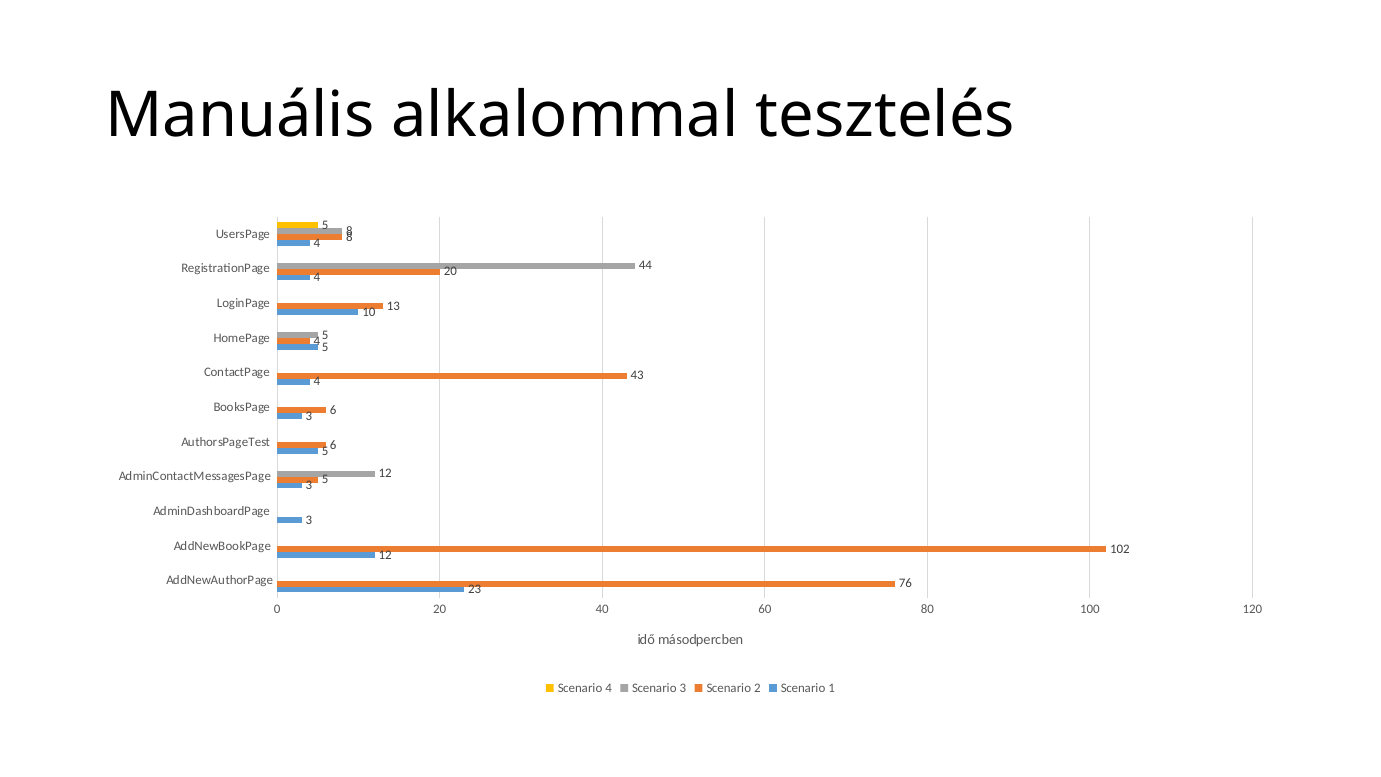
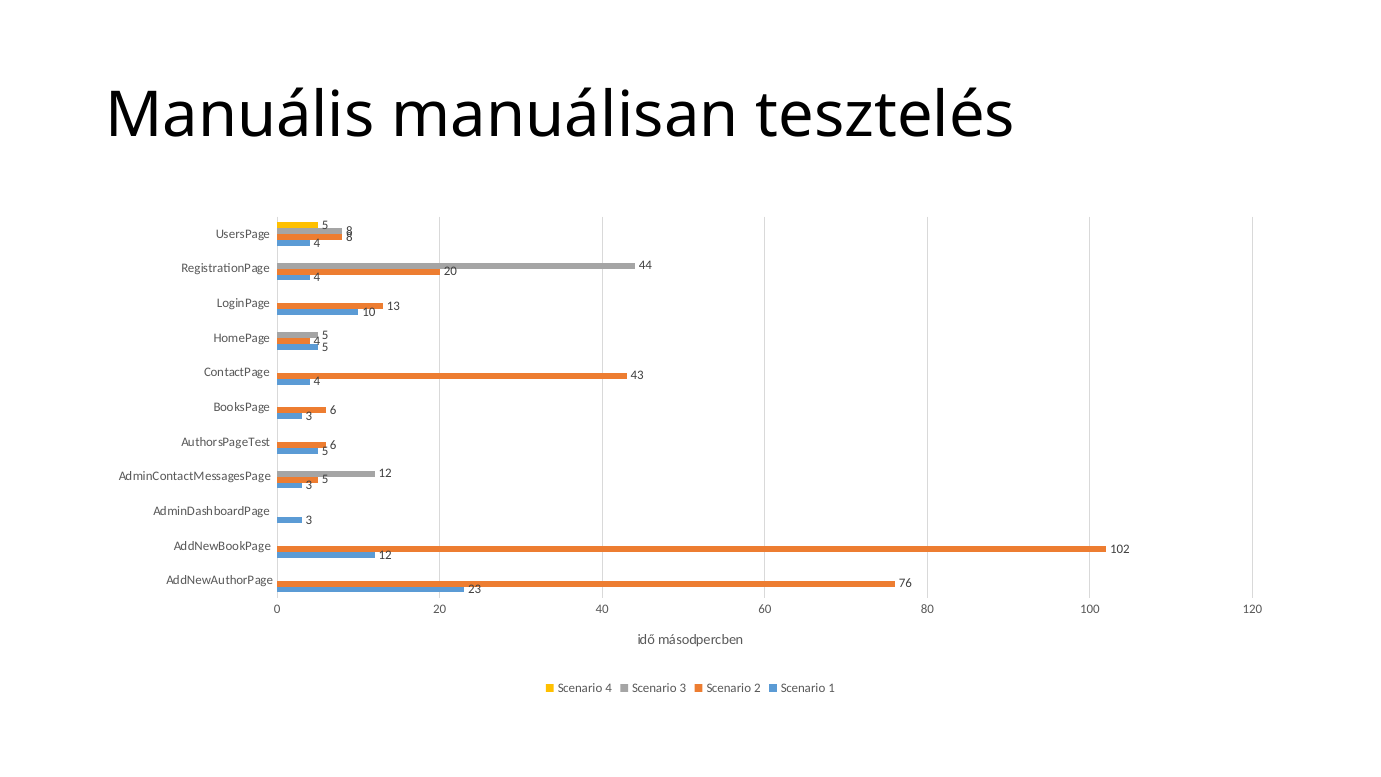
alkalommal: alkalommal -> manuálisan
